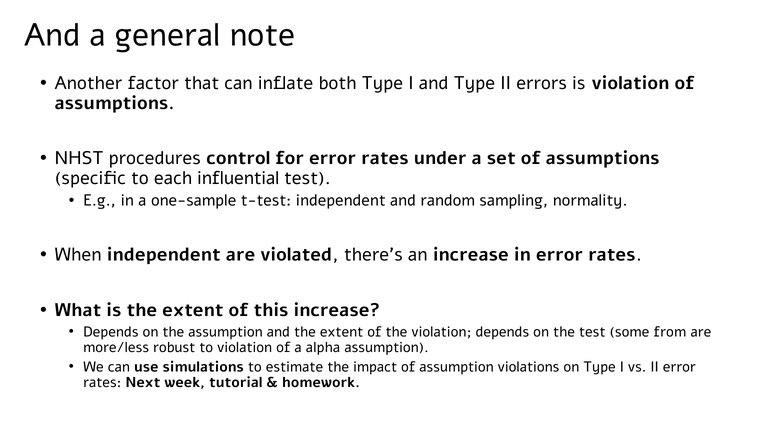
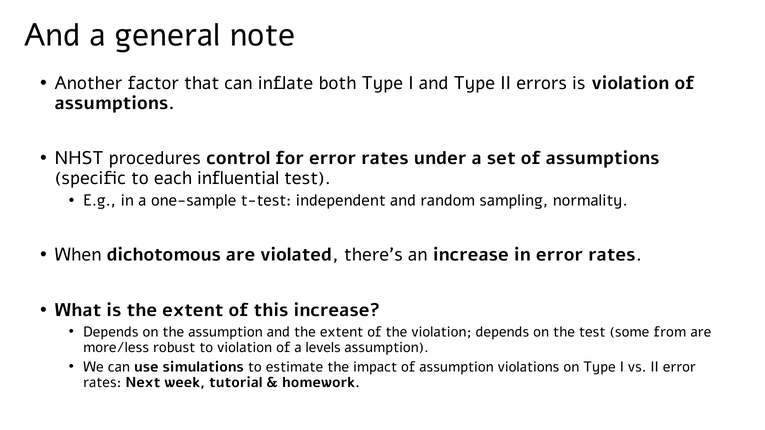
When independent: independent -> dichotomous
alpha: alpha -> levels
